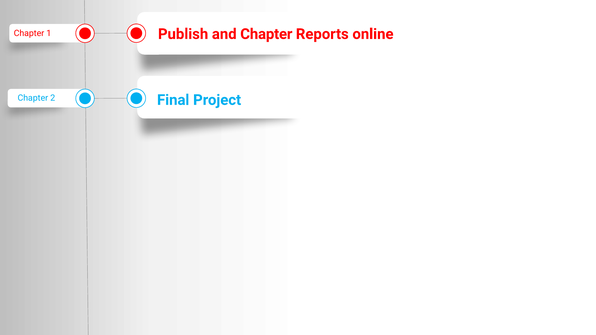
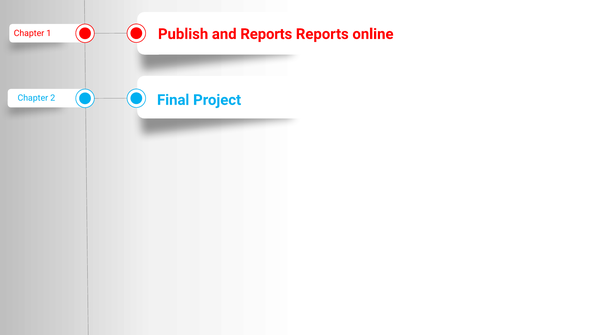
and Chapter: Chapter -> Reports
